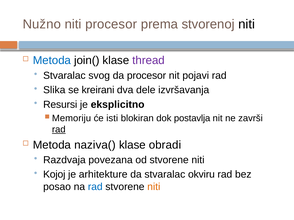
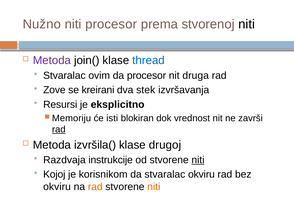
Metoda at (52, 61) colour: blue -> purple
thread colour: purple -> blue
svog: svog -> ovim
pojavi: pojavi -> druga
Slika: Slika -> Zove
dele: dele -> stek
postavlja: postavlja -> vrednost
naziva(: naziva( -> izvršila(
obradi: obradi -> drugoj
povezana: povezana -> instrukcije
niti at (198, 160) underline: none -> present
arhitekture: arhitekture -> korisnikom
posao at (57, 187): posao -> okviru
rad at (95, 187) colour: blue -> orange
